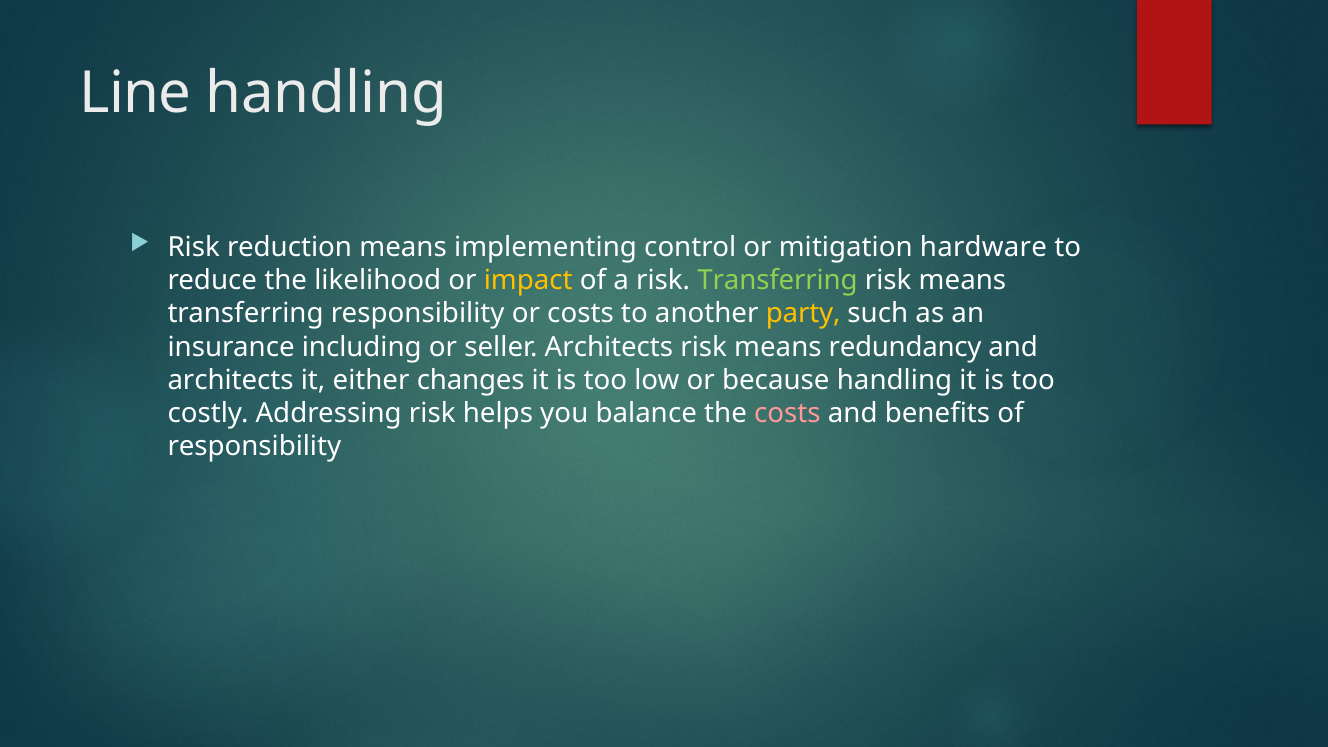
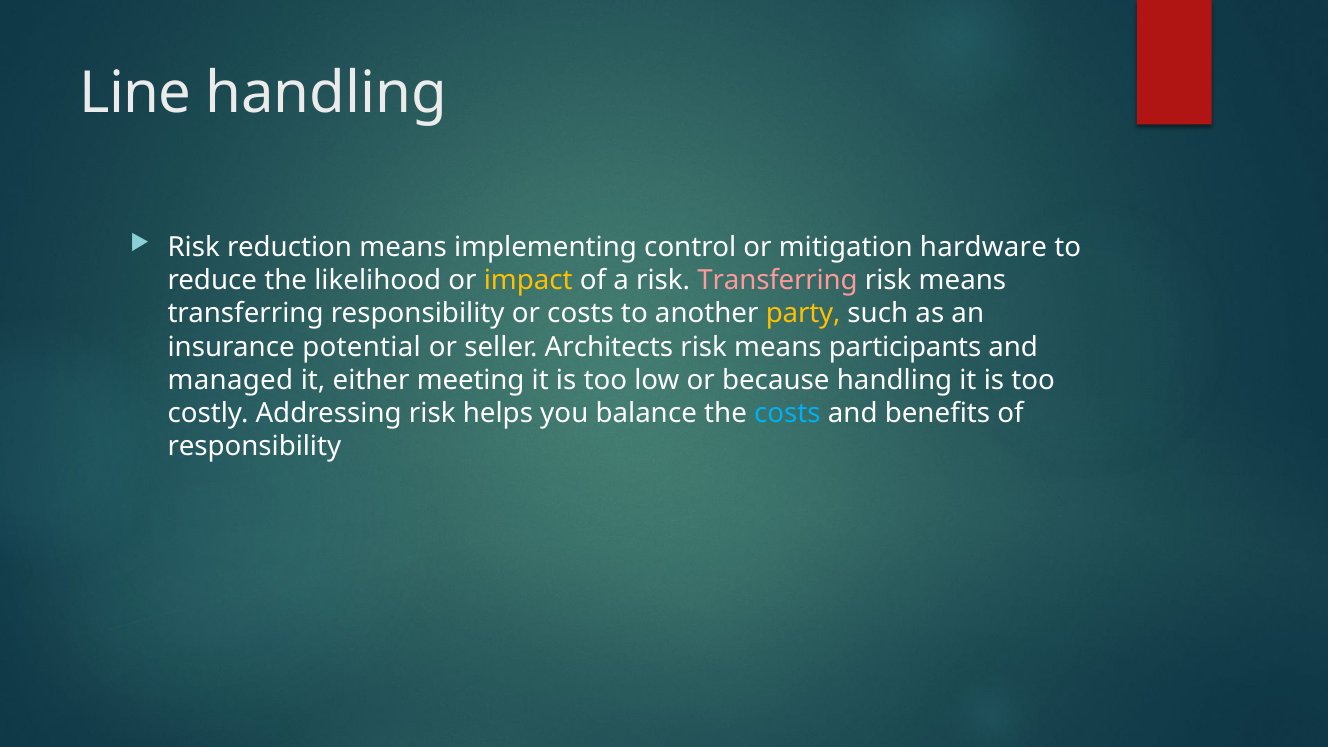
Transferring at (778, 280) colour: light green -> pink
including: including -> potential
redundancy: redundancy -> participants
architects at (231, 380): architects -> managed
changes: changes -> meeting
costs at (787, 413) colour: pink -> light blue
